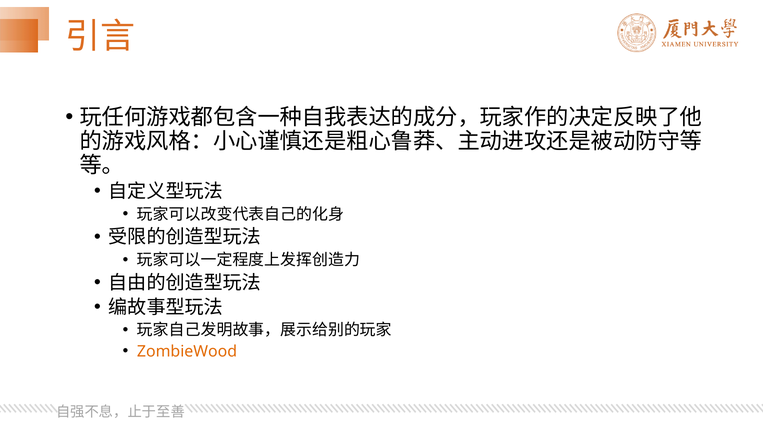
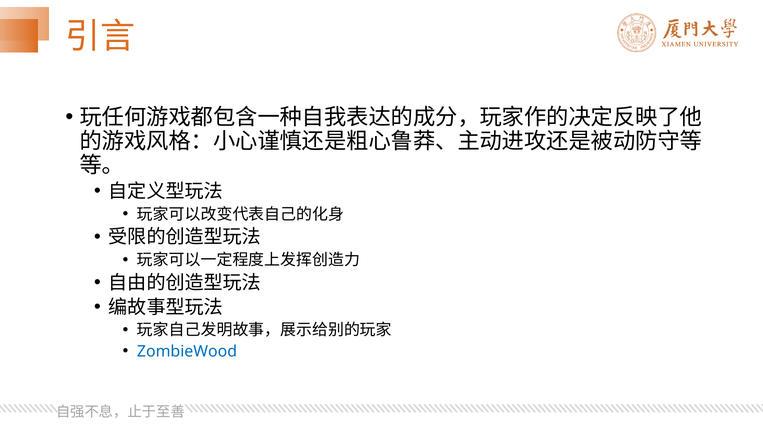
ZombieWood colour: orange -> blue
